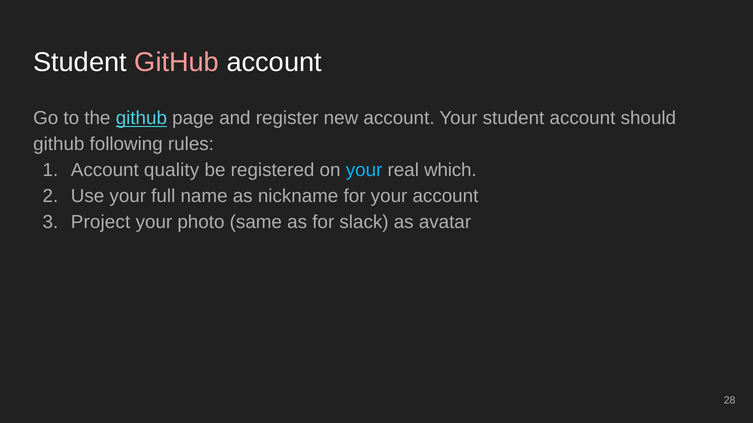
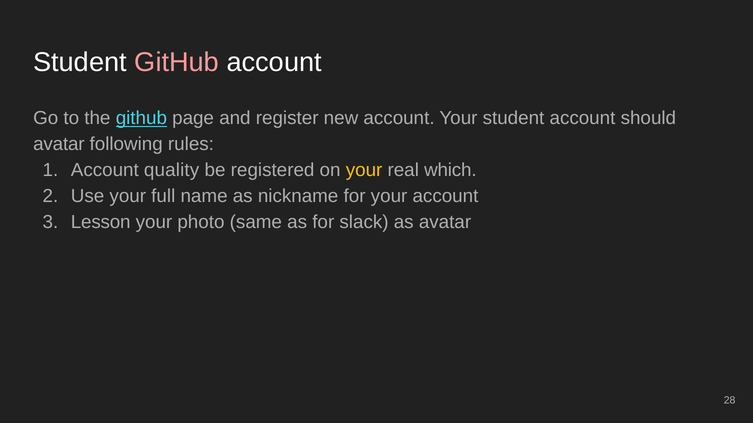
github at (59, 144): github -> avatar
your at (364, 170) colour: light blue -> yellow
Project: Project -> Lesson
